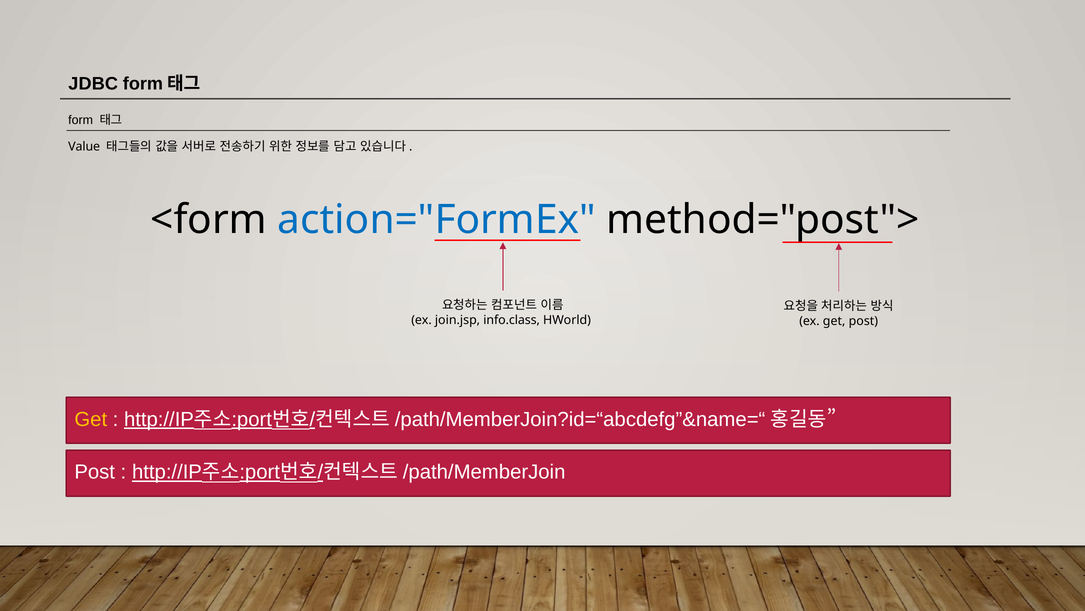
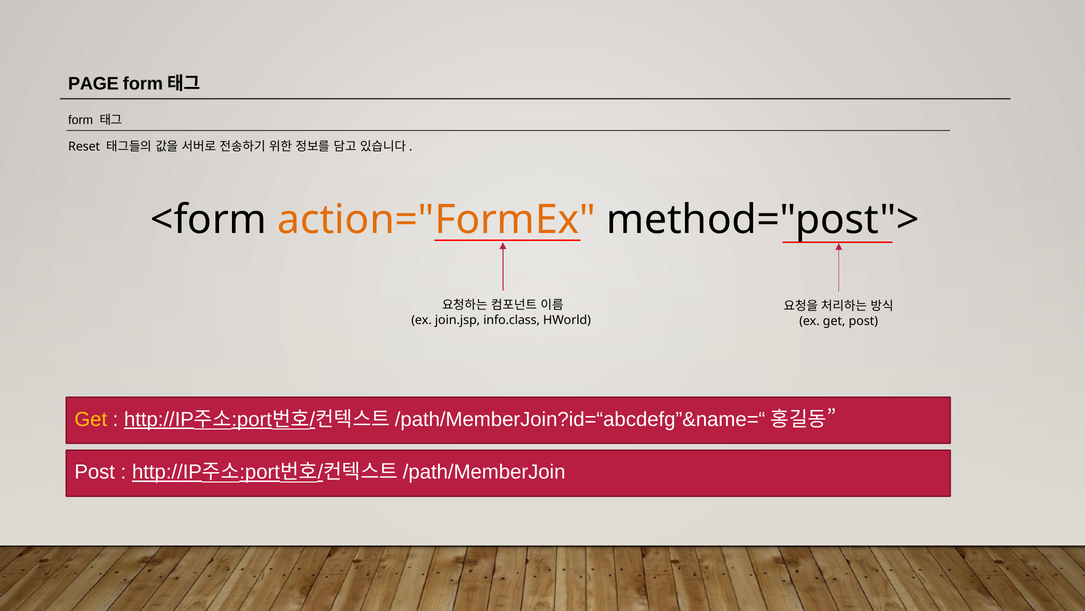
JDBC: JDBC -> PAGE
Value: Value -> Reset
action="FormEx colour: blue -> orange
